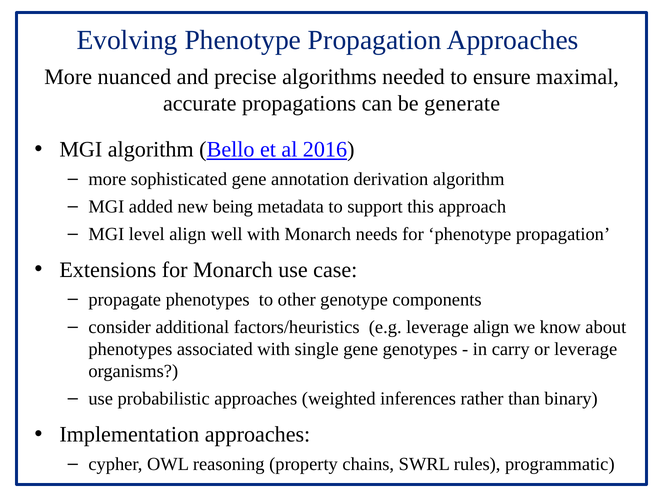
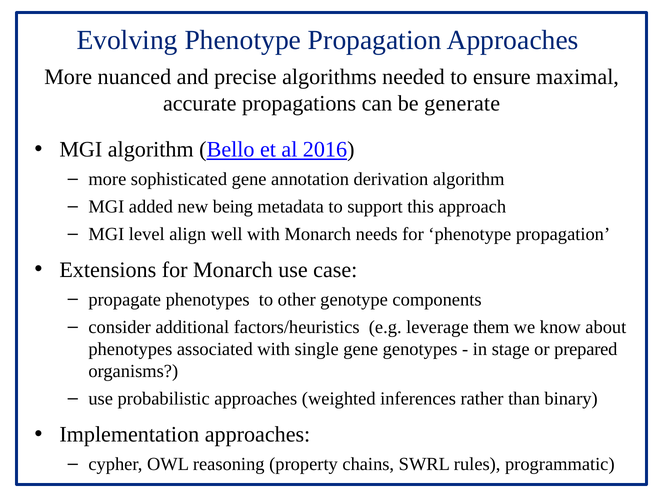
leverage align: align -> them
carry: carry -> stage
or leverage: leverage -> prepared
